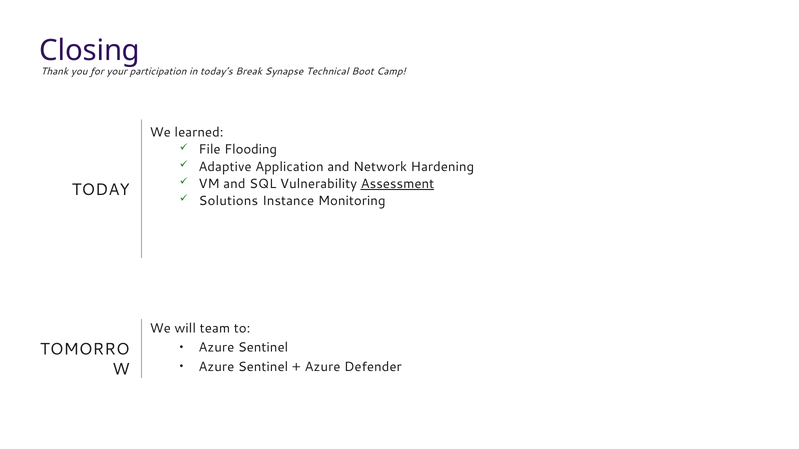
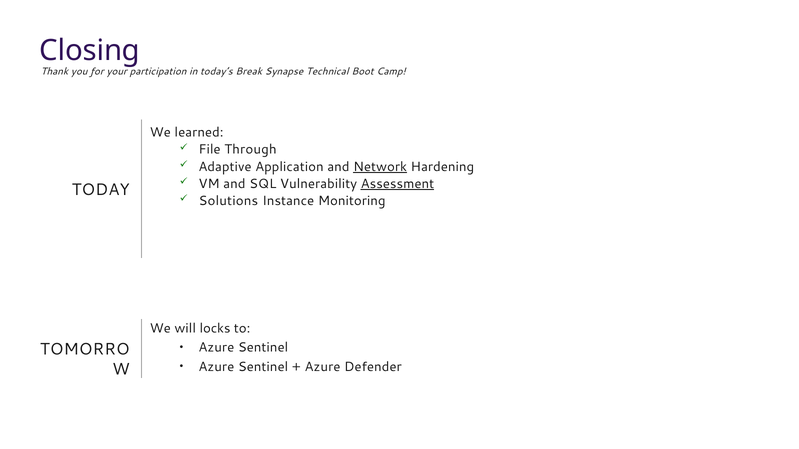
Flooding: Flooding -> Through
Network underline: none -> present
team: team -> locks
